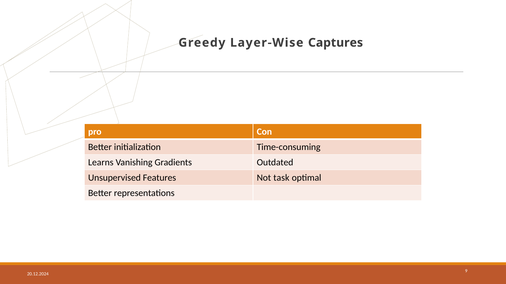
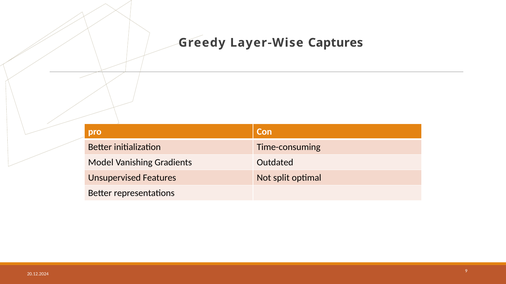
Learns: Learns -> Model
task: task -> split
